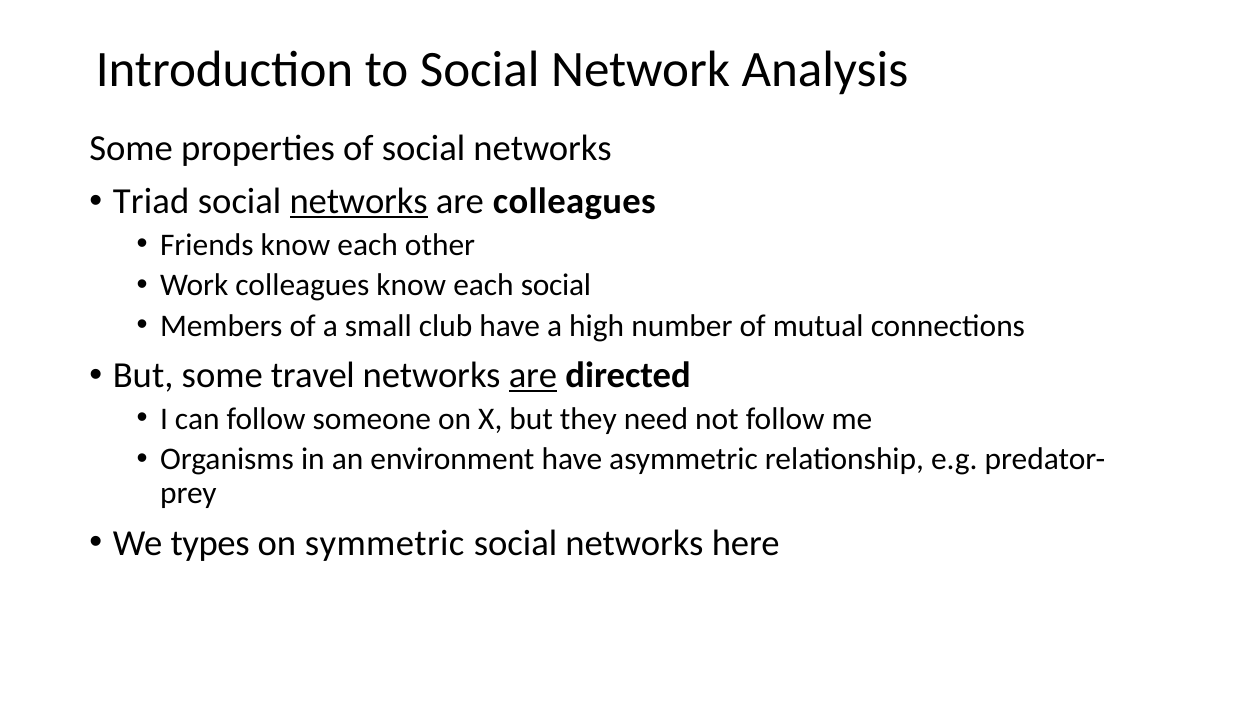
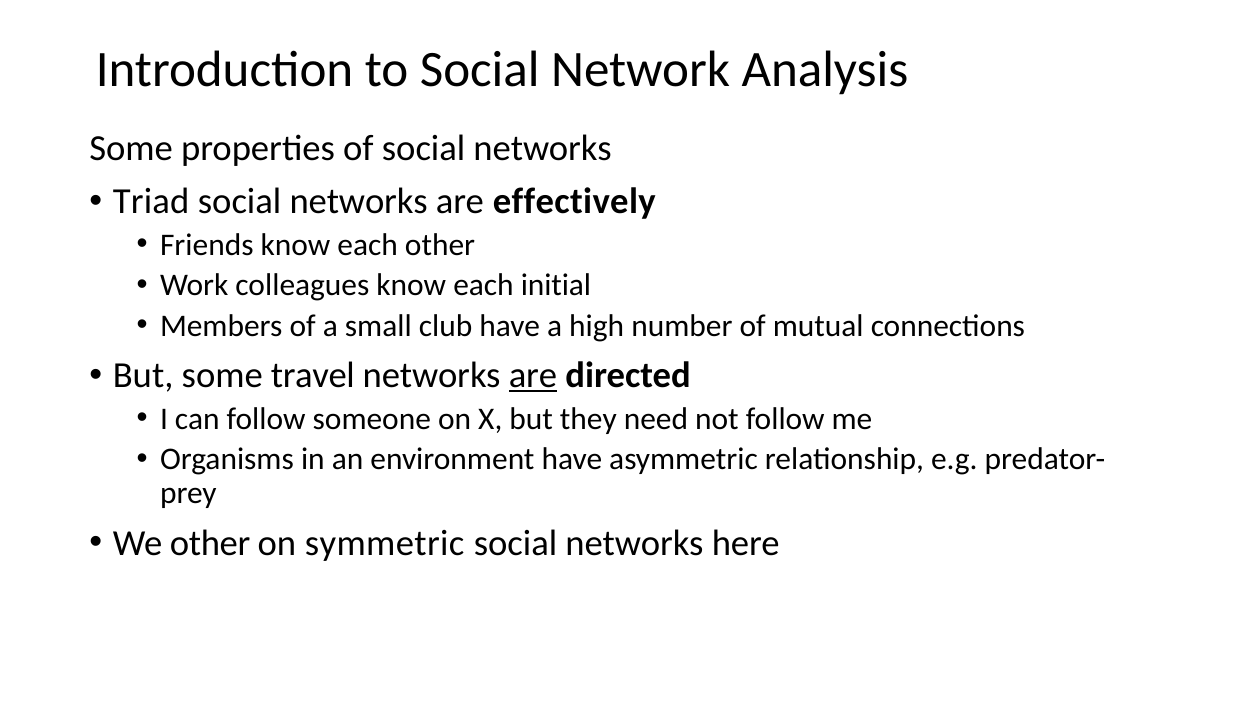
networks at (359, 202) underline: present -> none
are colleagues: colleagues -> effectively
each social: social -> initial
We types: types -> other
